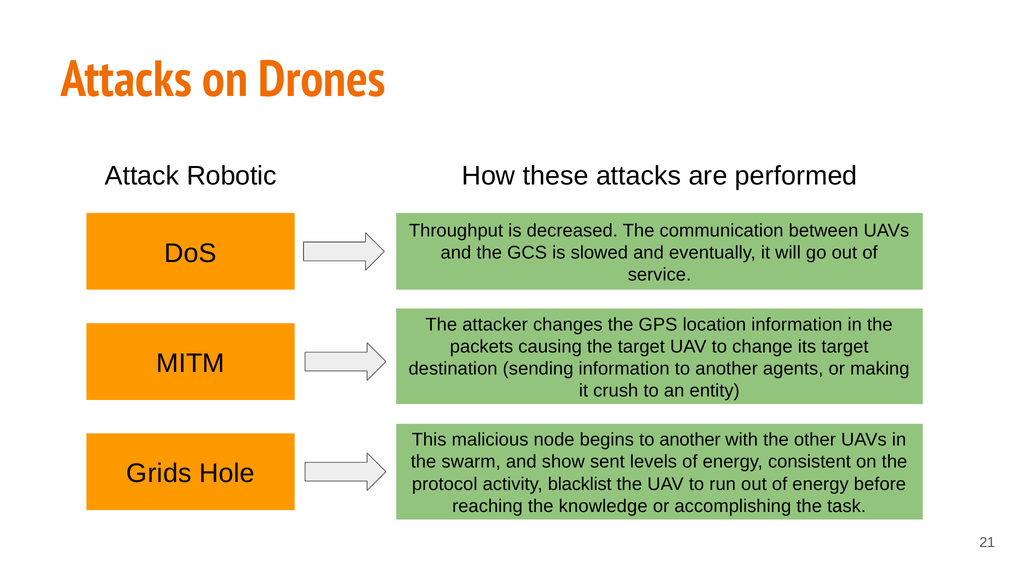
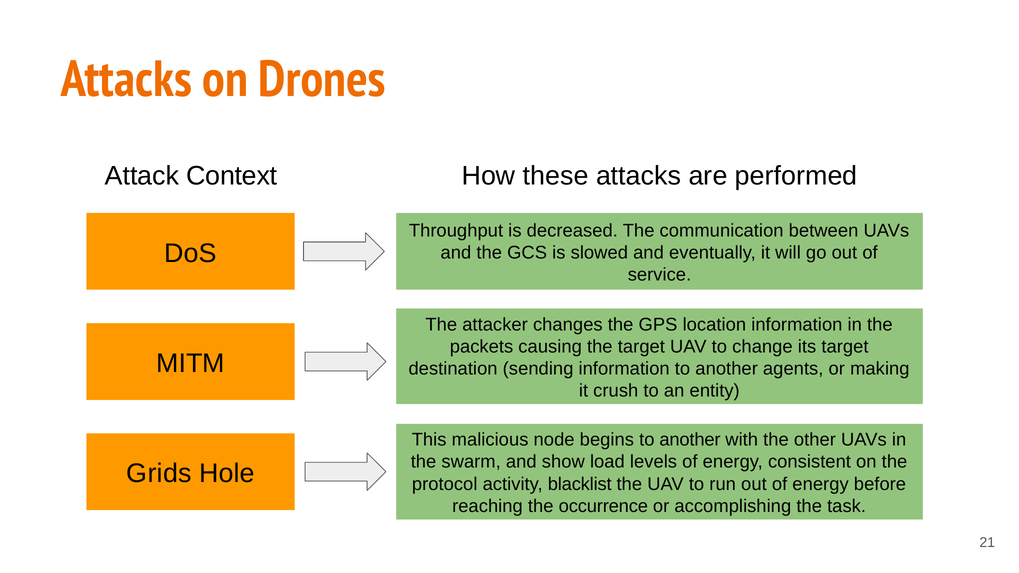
Robotic: Robotic -> Context
sent: sent -> load
knowledge: knowledge -> occurrence
